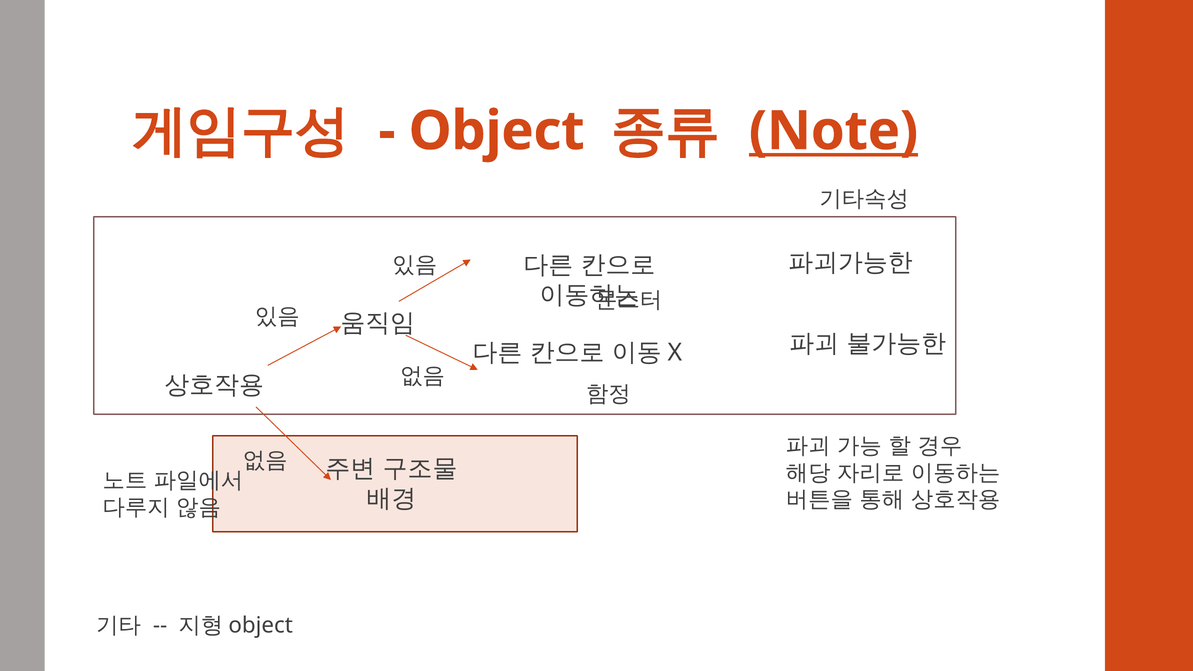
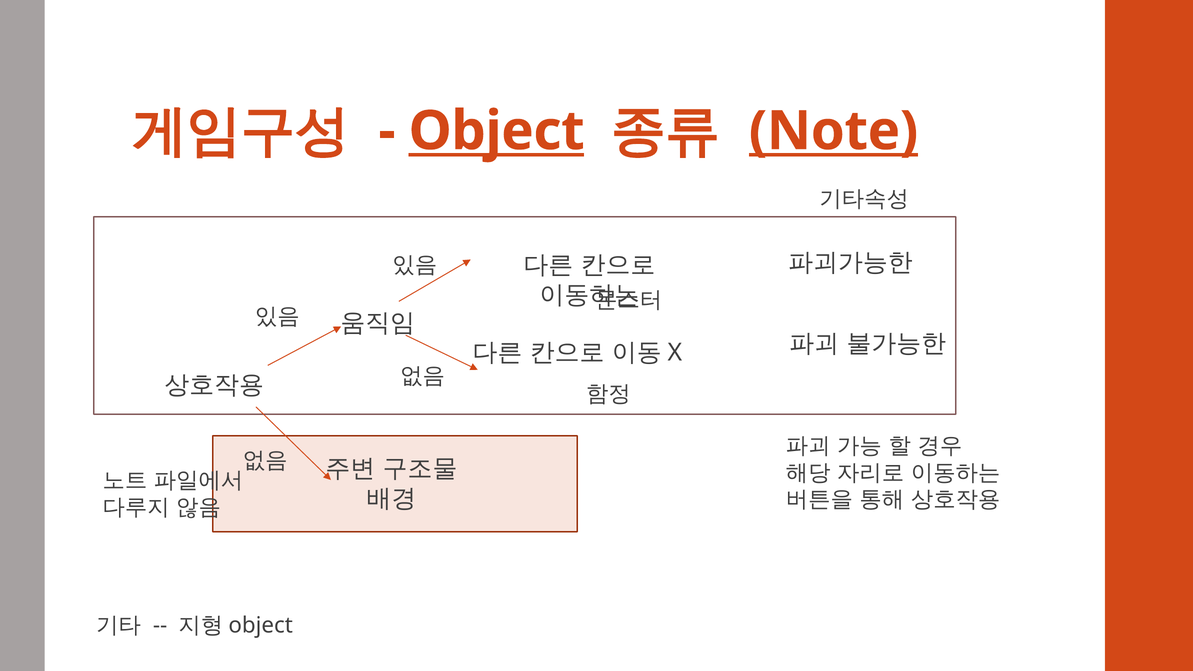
Object underline: none -> present
